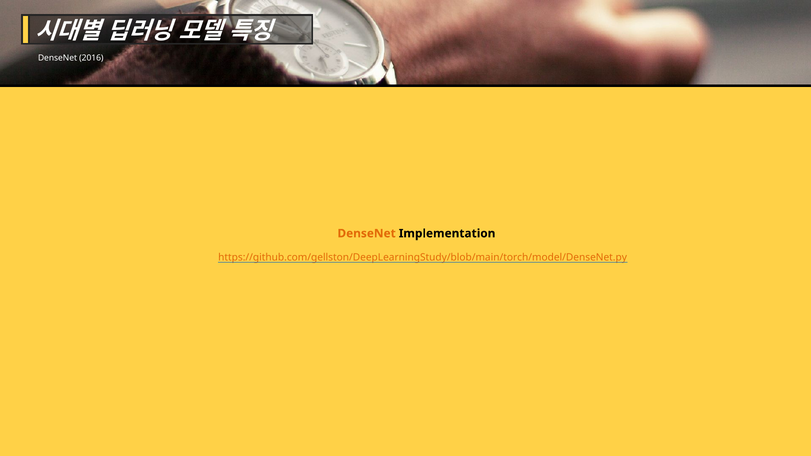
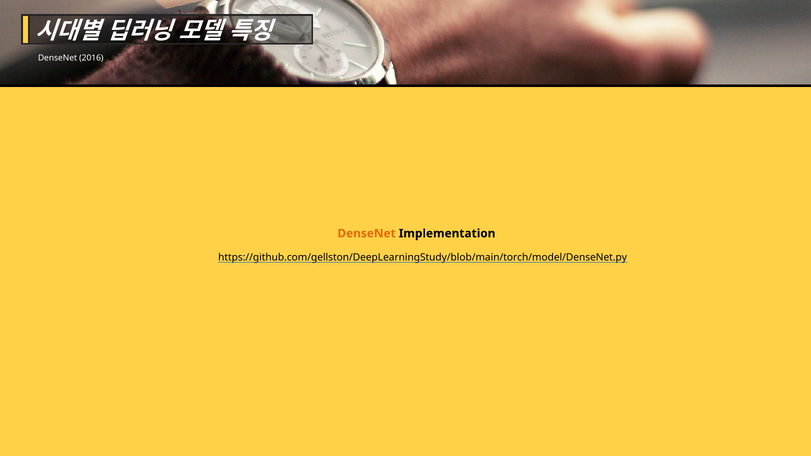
https://github.com/gellston/DeepLearningStudy/blob/main/torch/model/DenseNet.py colour: orange -> black
